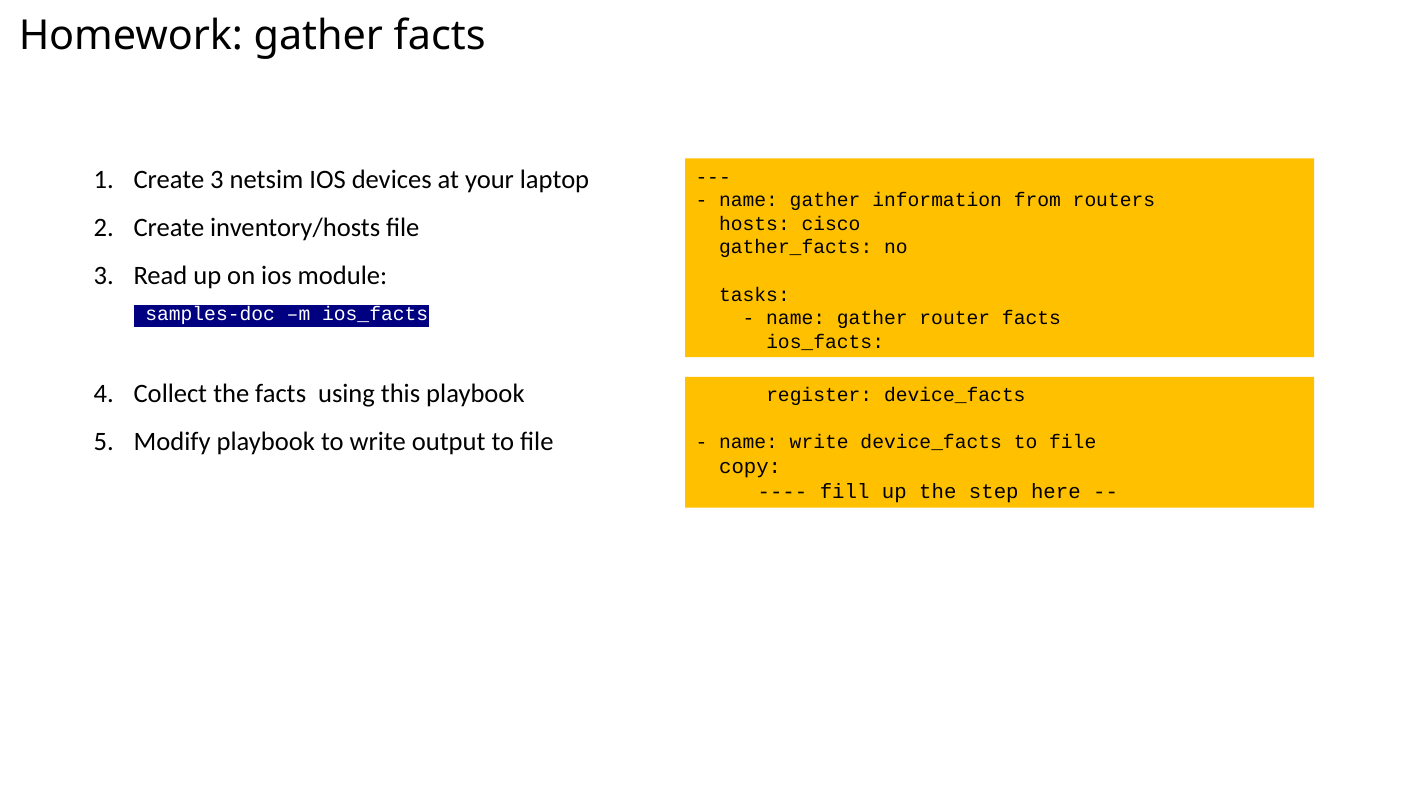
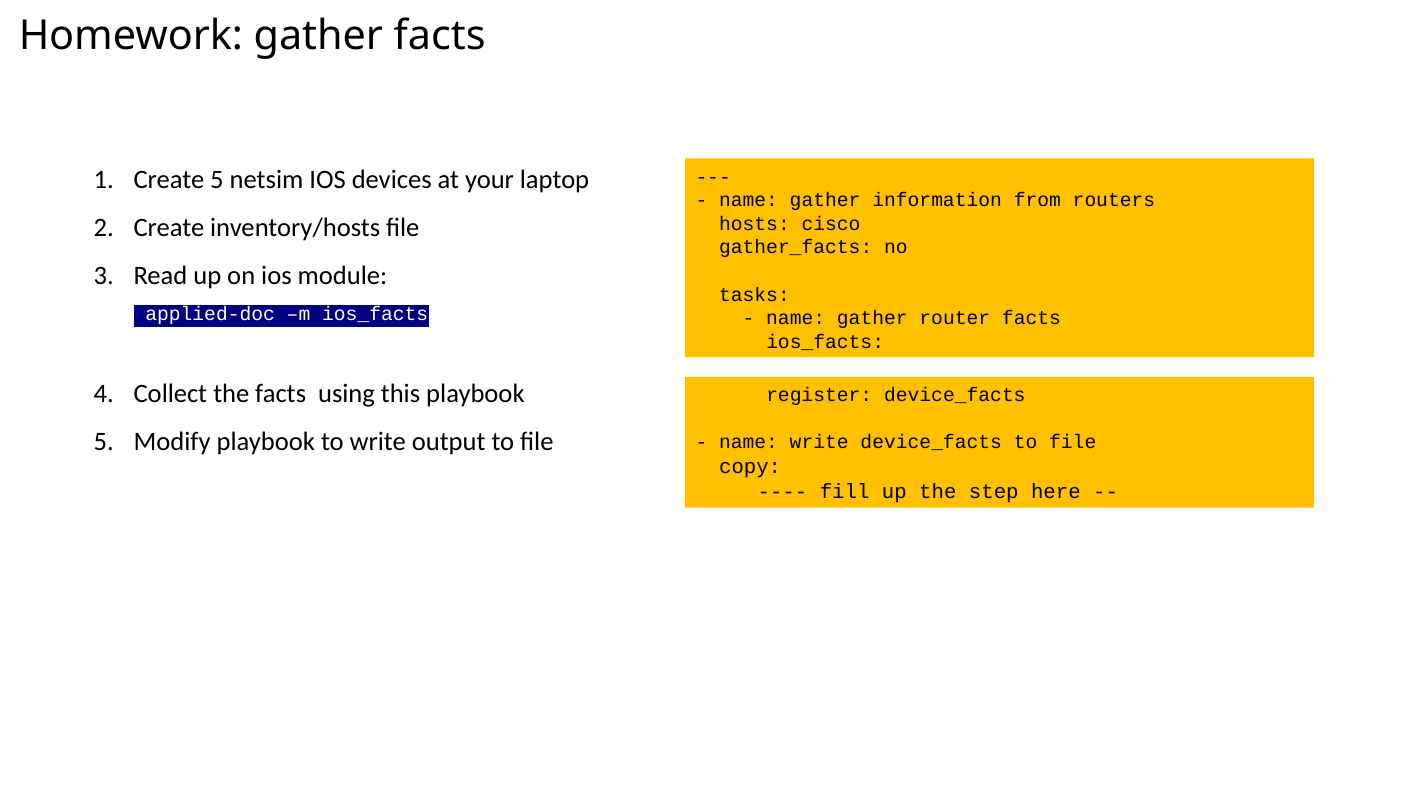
Create 3: 3 -> 5
samples-doc: samples-doc -> applied-doc
